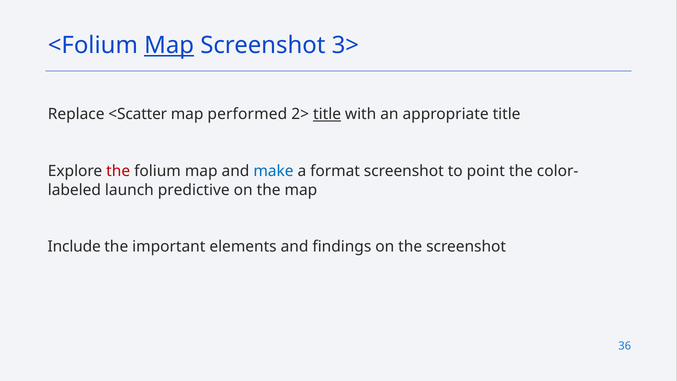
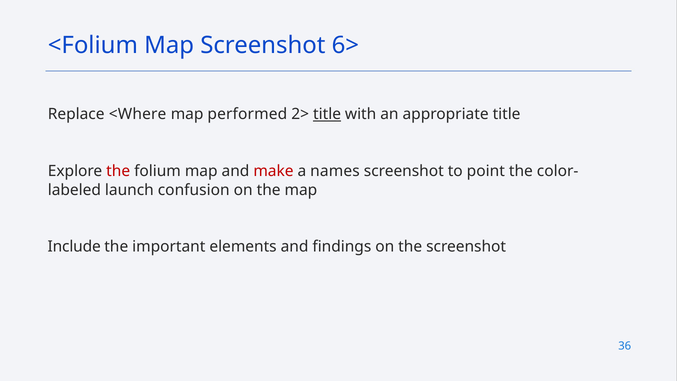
Map at (169, 45) underline: present -> none
3>: 3> -> 6>
<Scatter: <Scatter -> <Where
make colour: blue -> red
format: format -> names
predictive: predictive -> confusion
